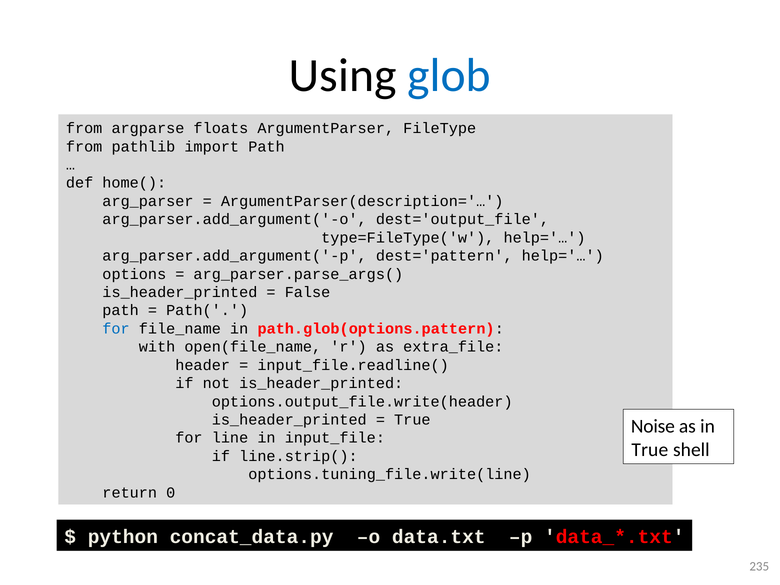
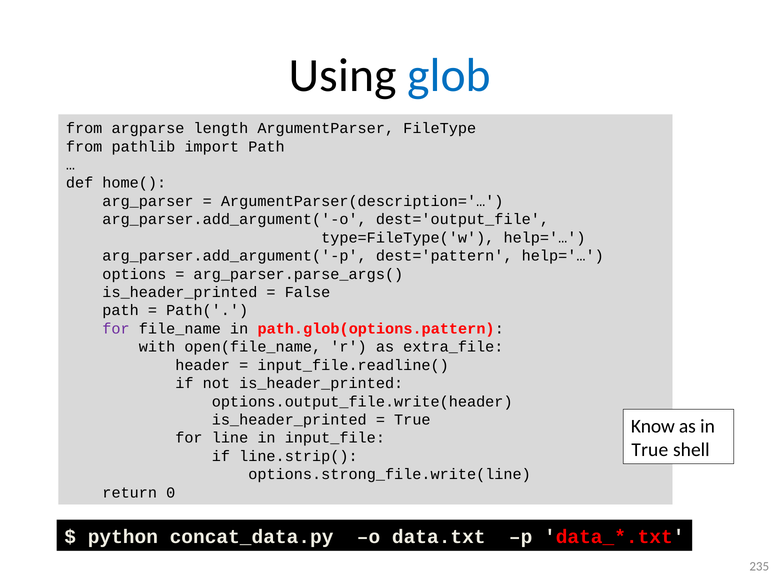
floats: floats -> length
for at (116, 329) colour: blue -> purple
Noise: Noise -> Know
options.tuning_file.write(line: options.tuning_file.write(line -> options.strong_file.write(line
